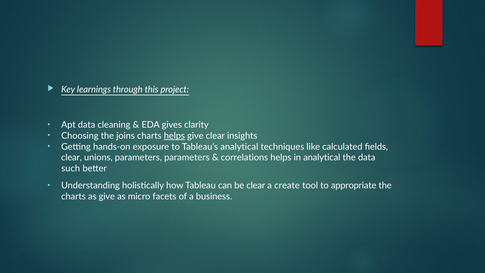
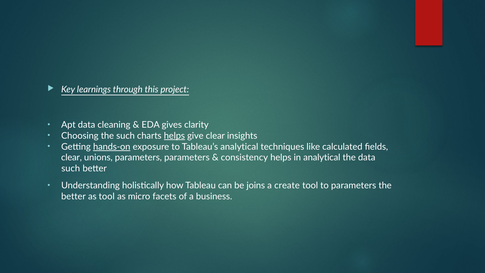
the joins: joins -> such
hands-on underline: none -> present
correlations: correlations -> consistency
be clear: clear -> joins
to appropriate: appropriate -> parameters
charts at (73, 196): charts -> better
as give: give -> tool
